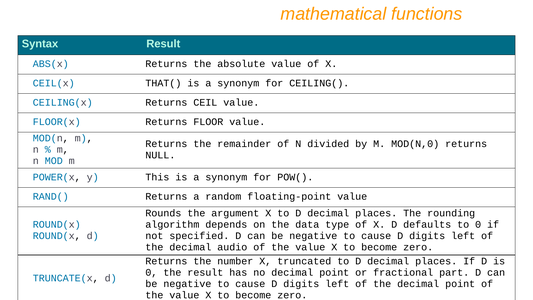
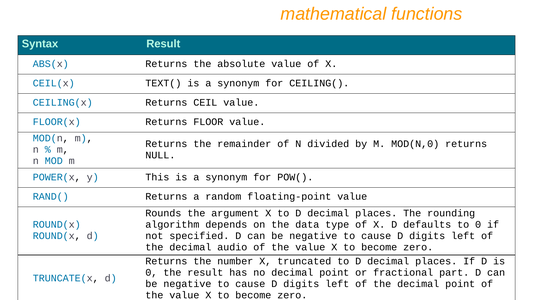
THAT(: THAT( -> TEXT(
